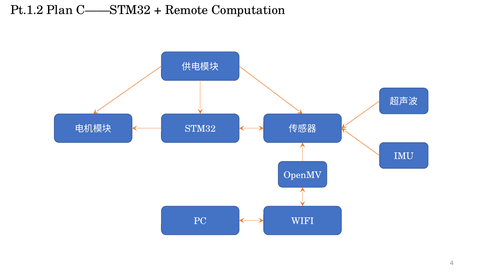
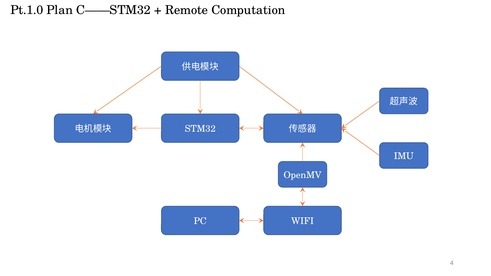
Pt.1.2: Pt.1.2 -> Pt.1.0
